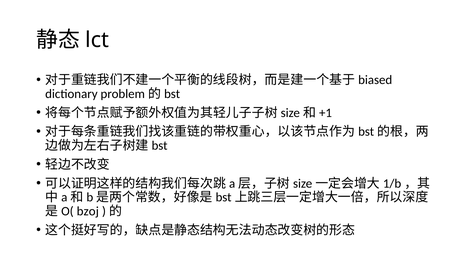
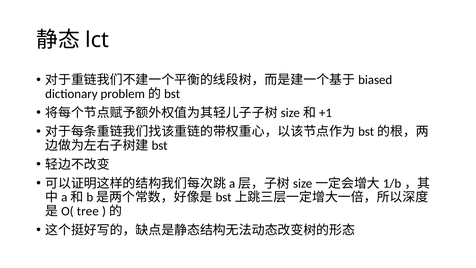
bzoj: bzoj -> tree
